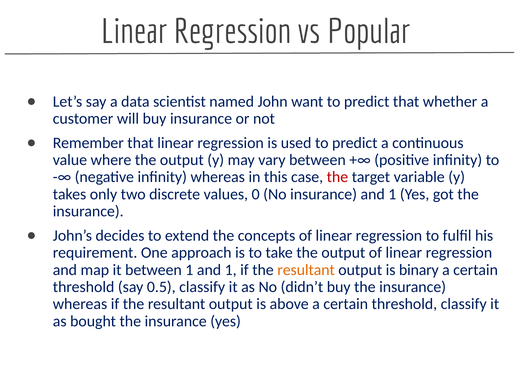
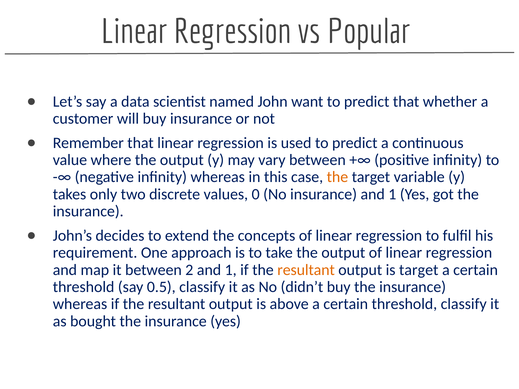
the at (337, 177) colour: red -> orange
between 1: 1 -> 2
is binary: binary -> target
